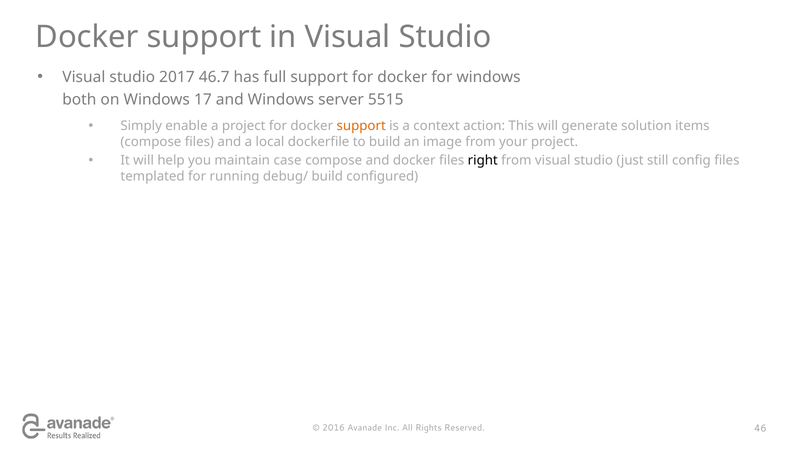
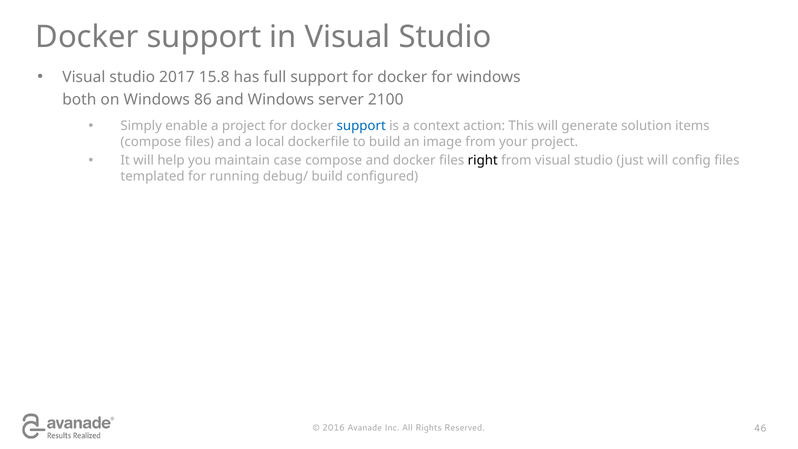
46.7: 46.7 -> 15.8
17: 17 -> 86
5515: 5515 -> 2100
support at (361, 126) colour: orange -> blue
just still: still -> will
